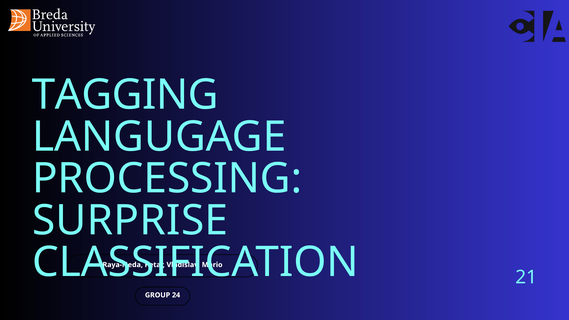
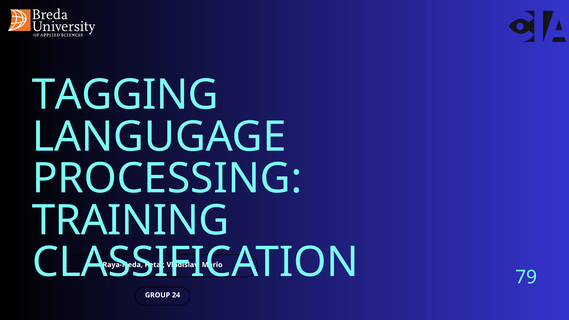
SURPRISE: SURPRISE -> TRAINING
21: 21 -> 79
